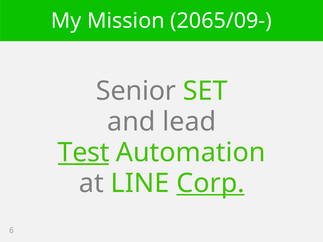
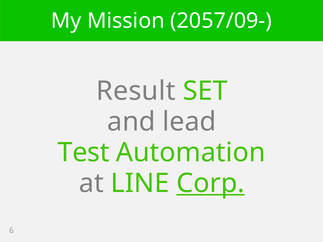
2065/09-: 2065/09- -> 2057/09-
Senior: Senior -> Result
Test underline: present -> none
